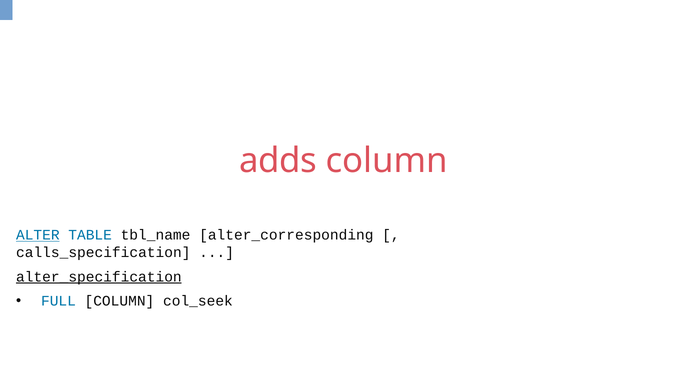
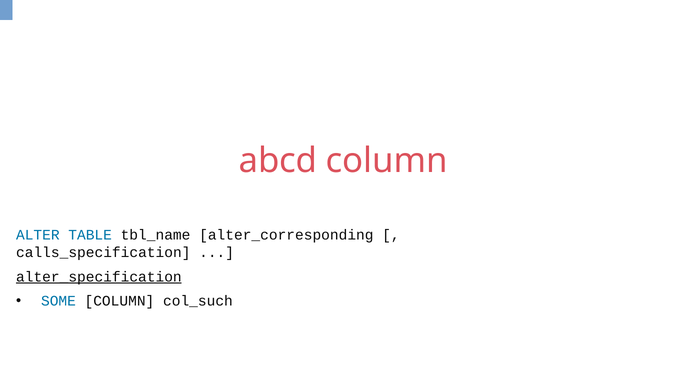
adds: adds -> abcd
ALTER underline: present -> none
FULL: FULL -> SOME
col_seek: col_seek -> col_such
